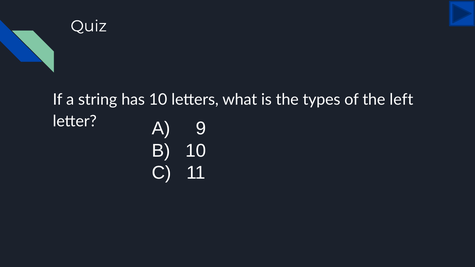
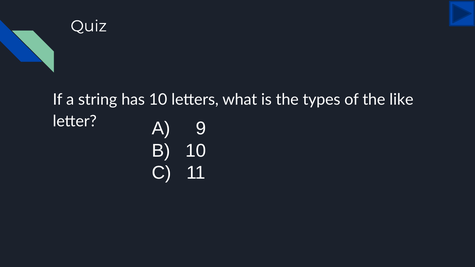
left: left -> like
